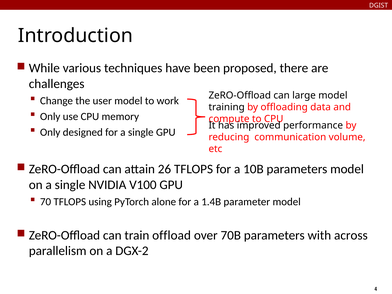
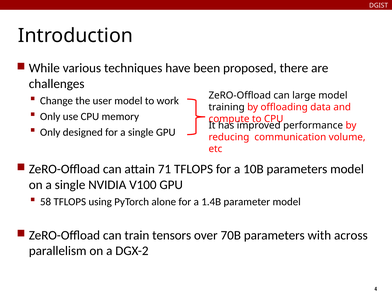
26: 26 -> 71
70: 70 -> 58
offload: offload -> tensors
